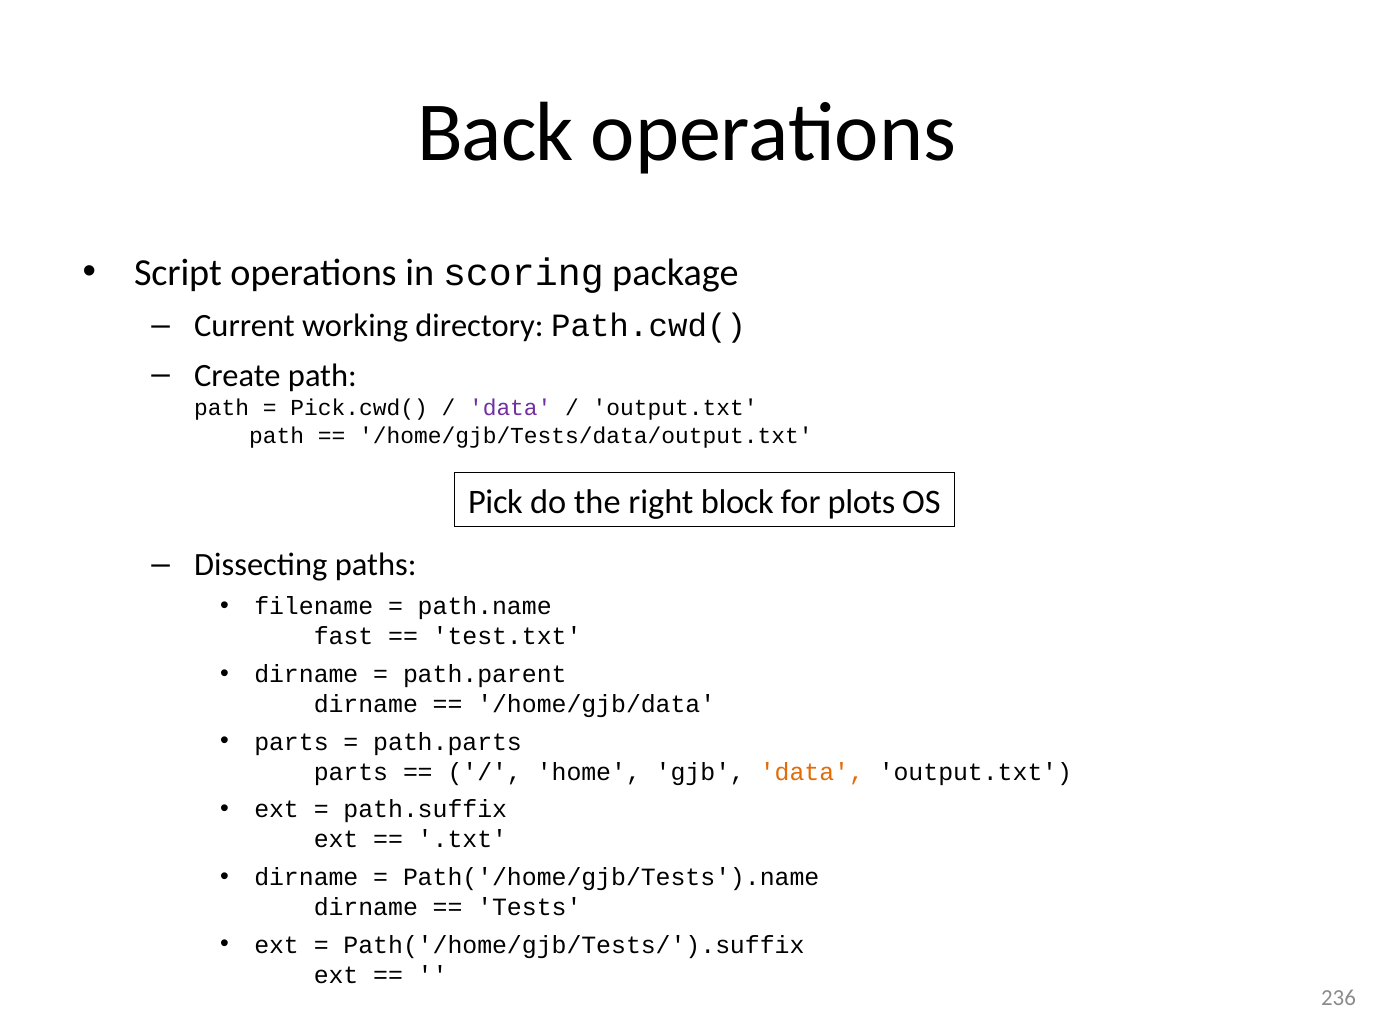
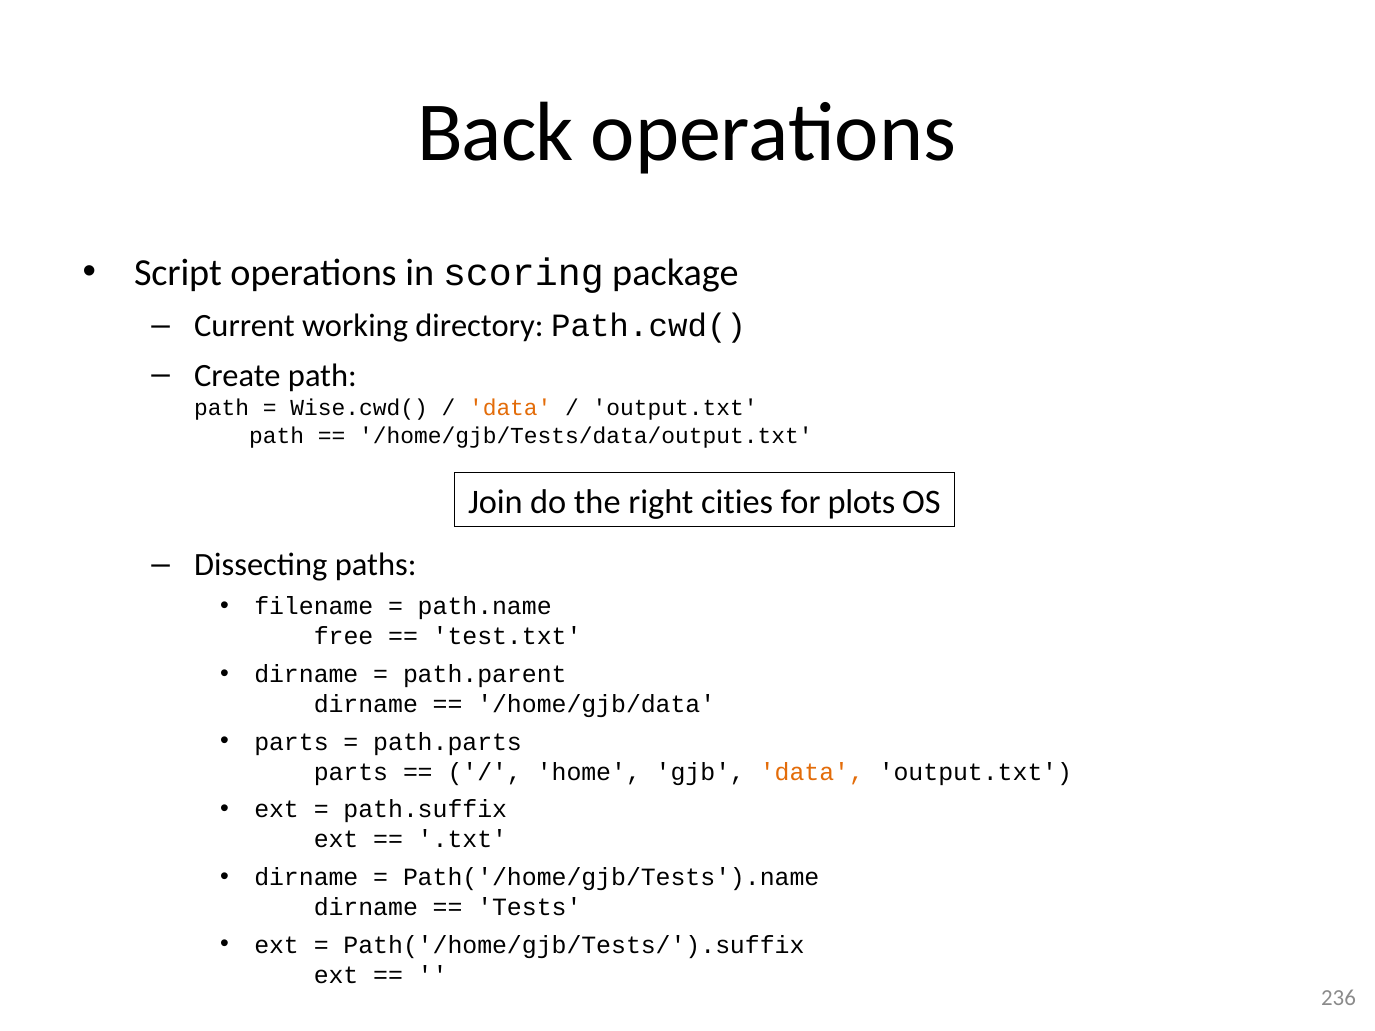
Pick.cwd(: Pick.cwd( -> Wise.cwd(
data at (510, 408) colour: purple -> orange
Pick: Pick -> Join
block: block -> cities
fast: fast -> free
